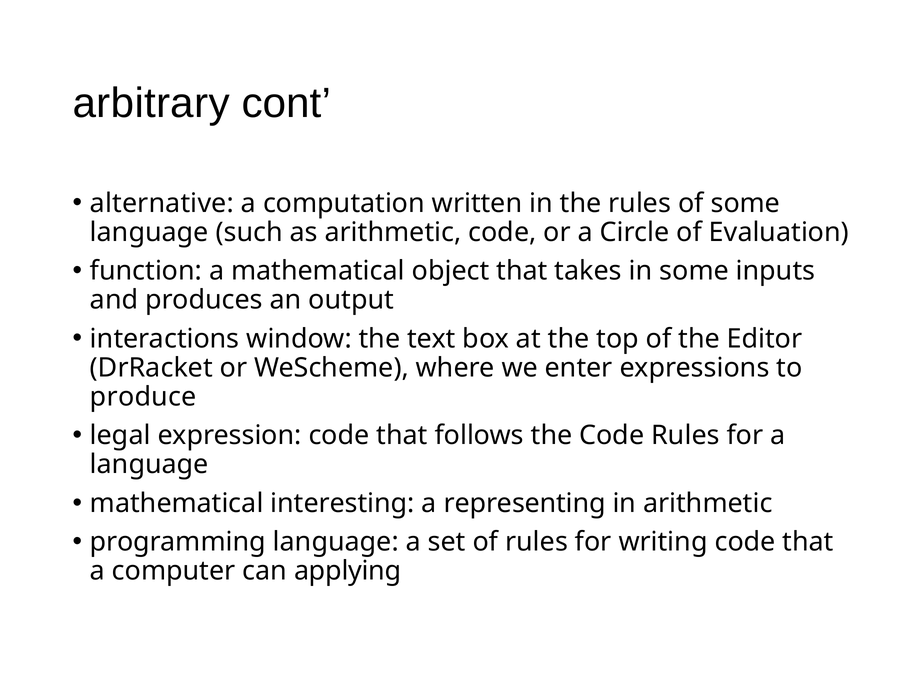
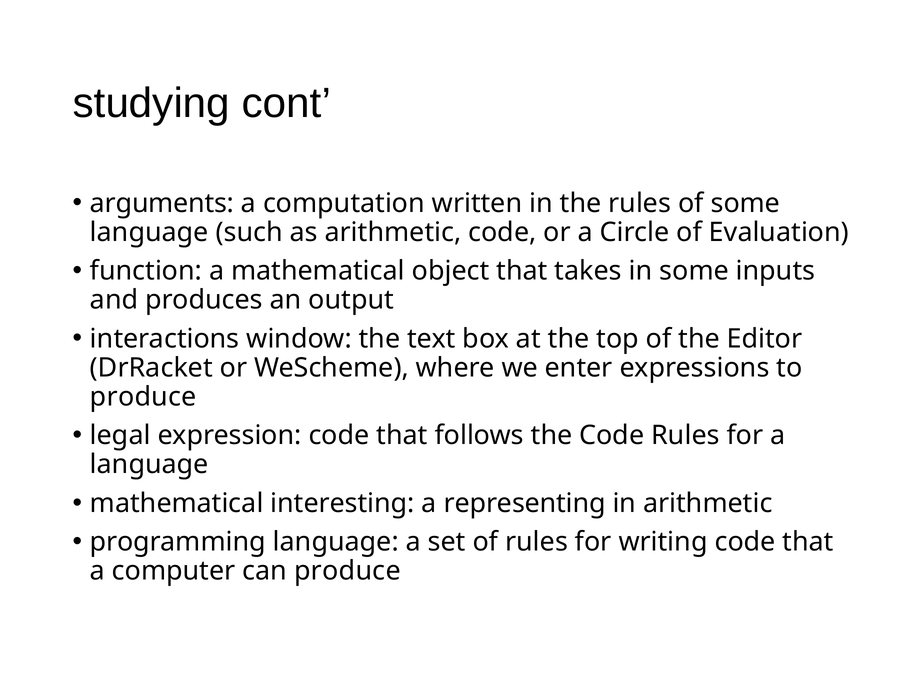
arbitrary: arbitrary -> studying
alternative: alternative -> arguments
can applying: applying -> produce
